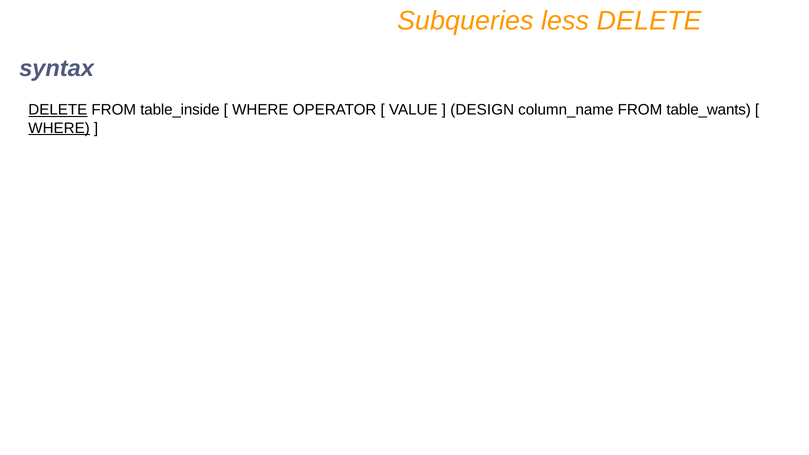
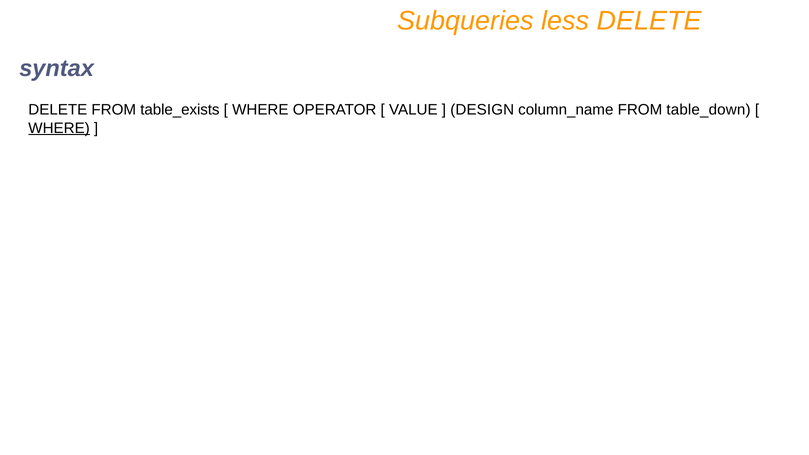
DELETE at (58, 110) underline: present -> none
table_inside: table_inside -> table_exists
table_wants: table_wants -> table_down
